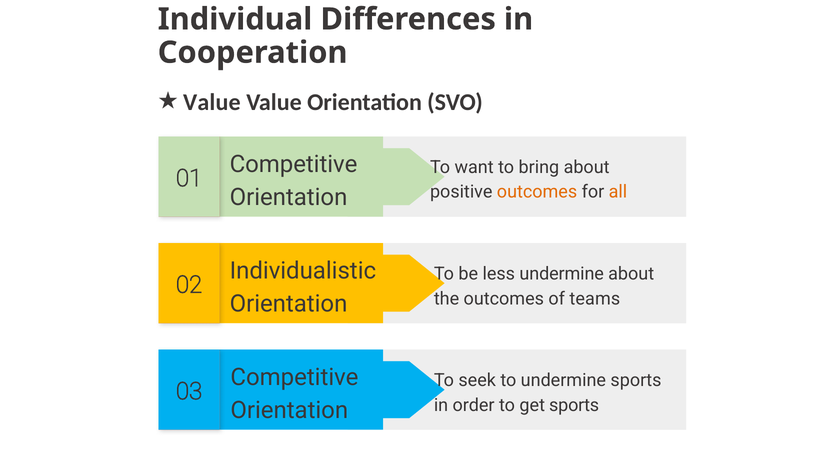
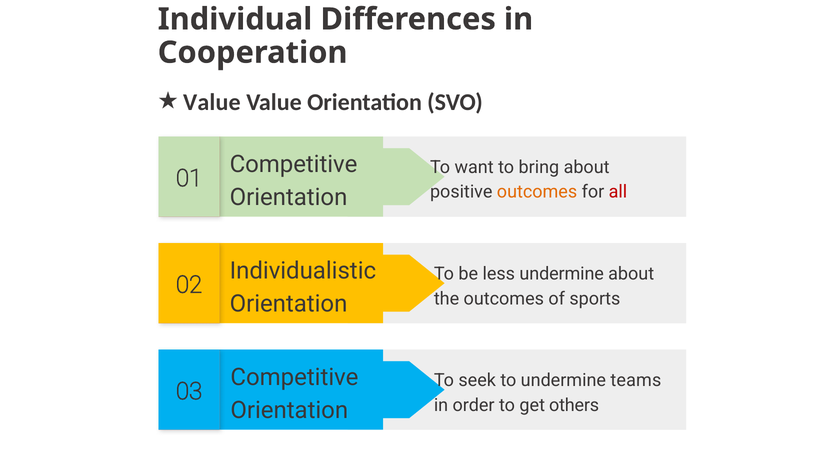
all colour: orange -> red
teams: teams -> sports
undermine sports: sports -> teams
get sports: sports -> others
